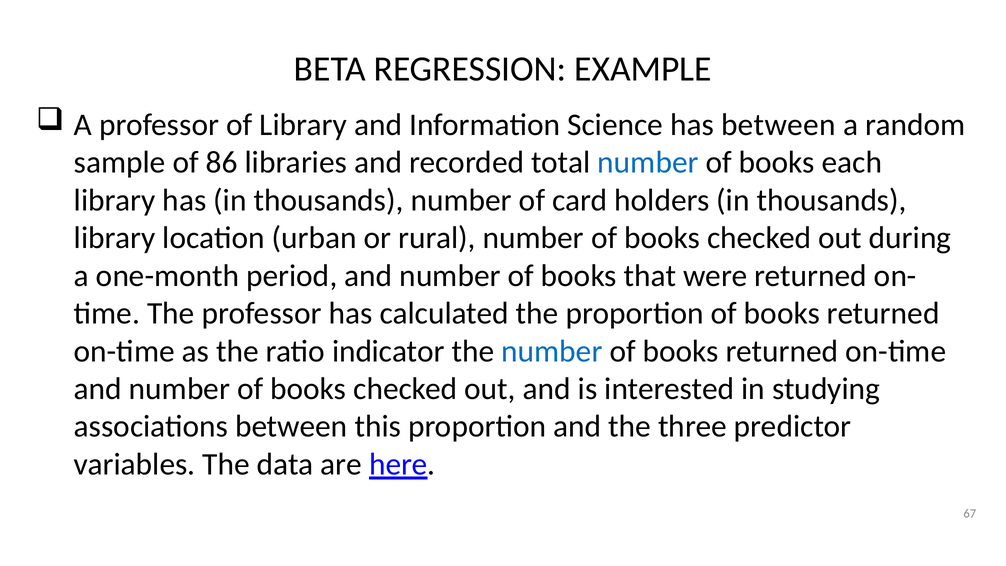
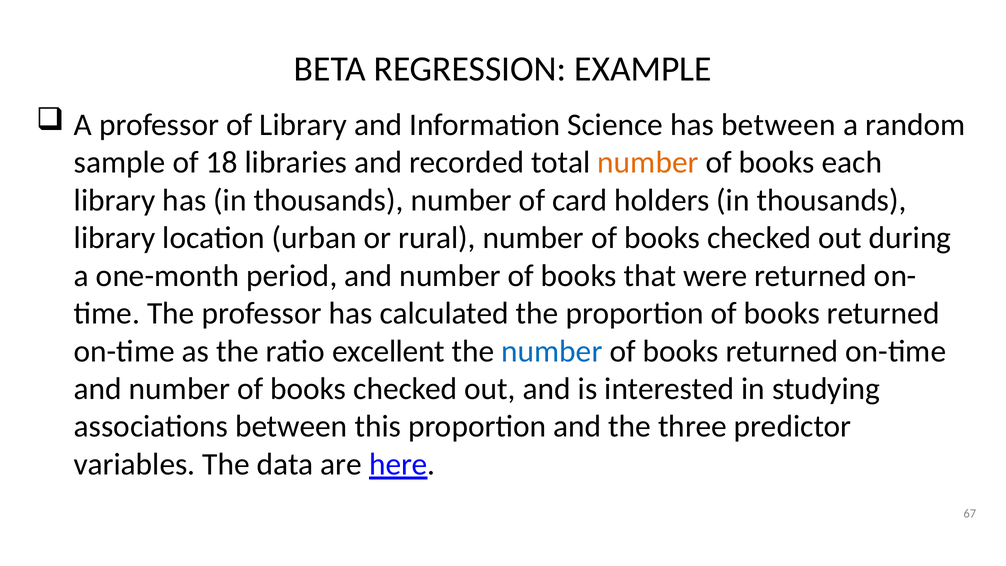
86: 86 -> 18
number at (648, 162) colour: blue -> orange
indicator: indicator -> excellent
